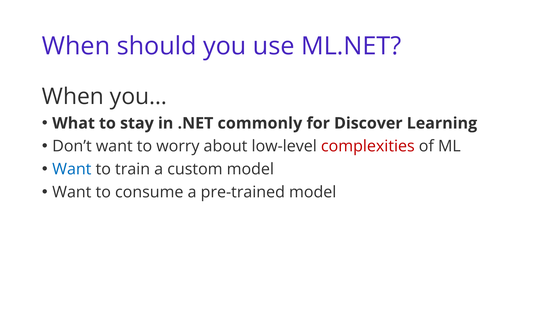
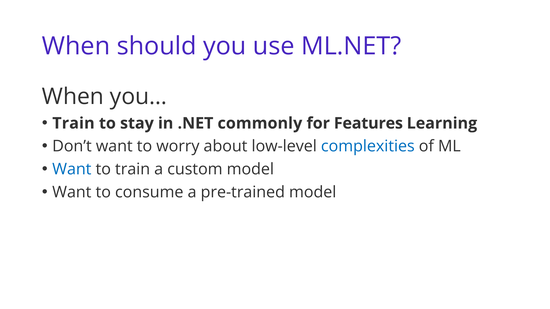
What at (74, 123): What -> Train
Discover: Discover -> Features
complexities colour: red -> blue
